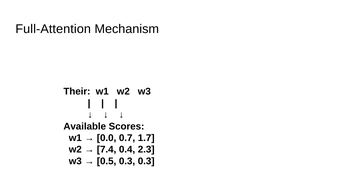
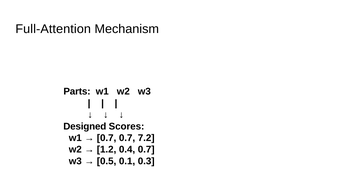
Their: Their -> Parts
Available: Available -> Designed
0.0 at (107, 138): 0.0 -> 0.7
1.7: 1.7 -> 7.2
7.4: 7.4 -> 1.2
0.4 2.3: 2.3 -> 0.7
0.5 0.3: 0.3 -> 0.1
